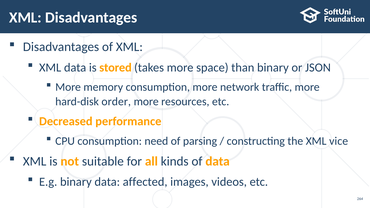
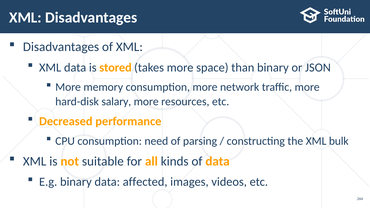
order: order -> salary
vice: vice -> bulk
